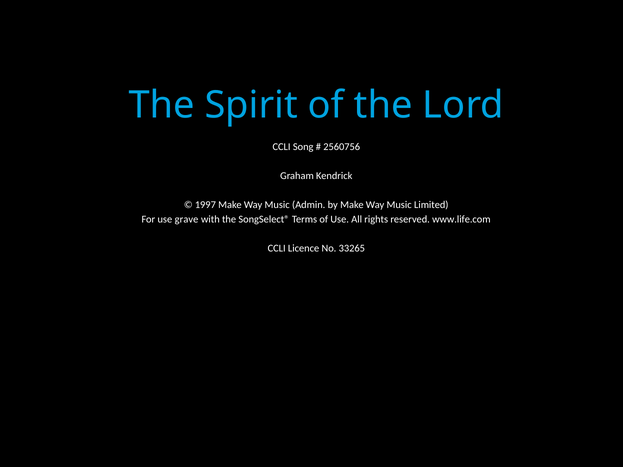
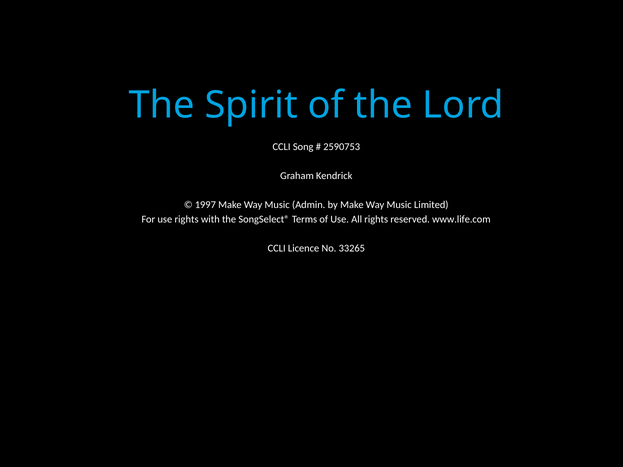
2560756: 2560756 -> 2590753
use grave: grave -> rights
